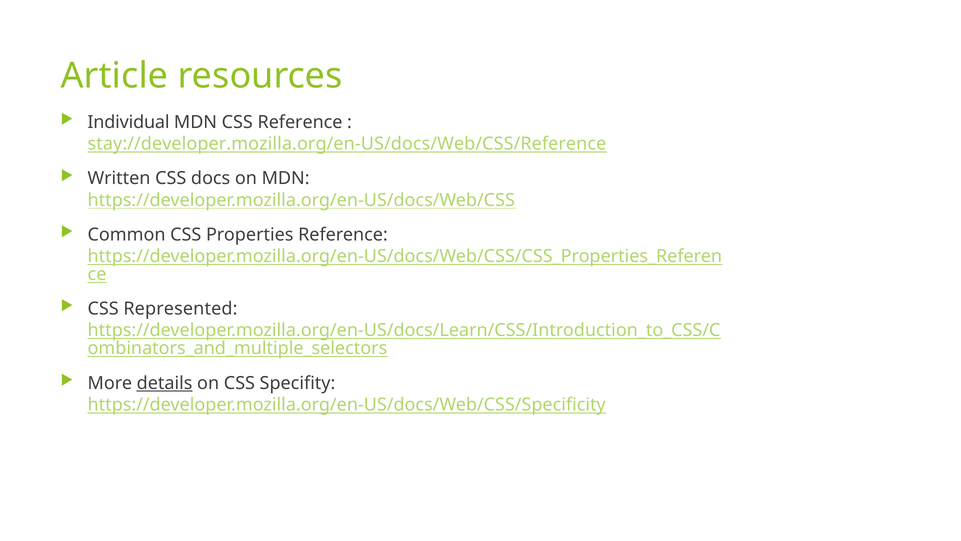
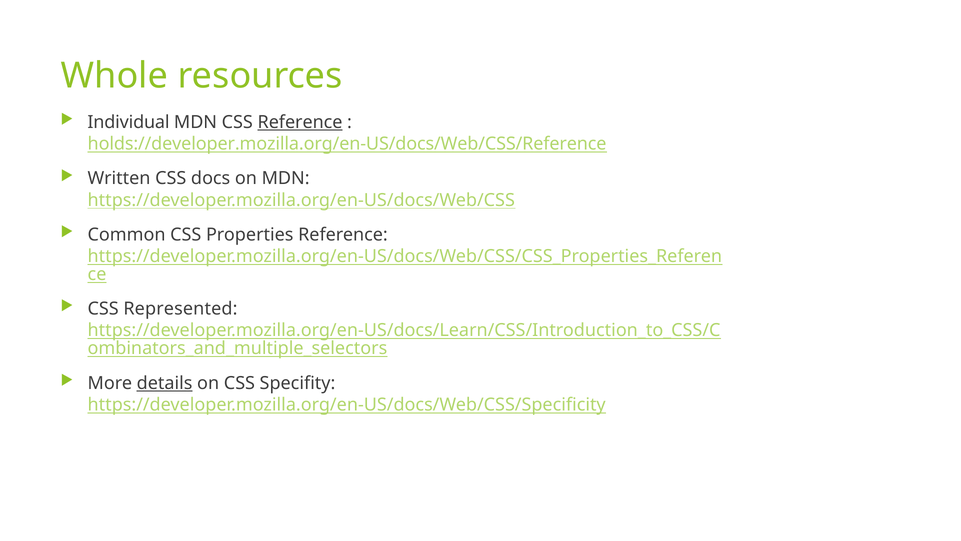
Article: Article -> Whole
Reference at (300, 122) underline: none -> present
stay://developer.mozilla.org/en-US/docs/Web/CSS/Reference: stay://developer.mozilla.org/en-US/docs/Web/CSS/Reference -> holds://developer.mozilla.org/en-US/docs/Web/CSS/Reference
